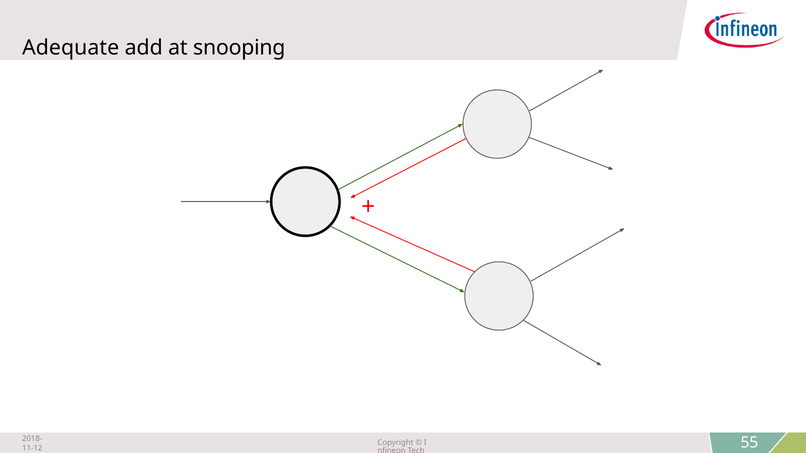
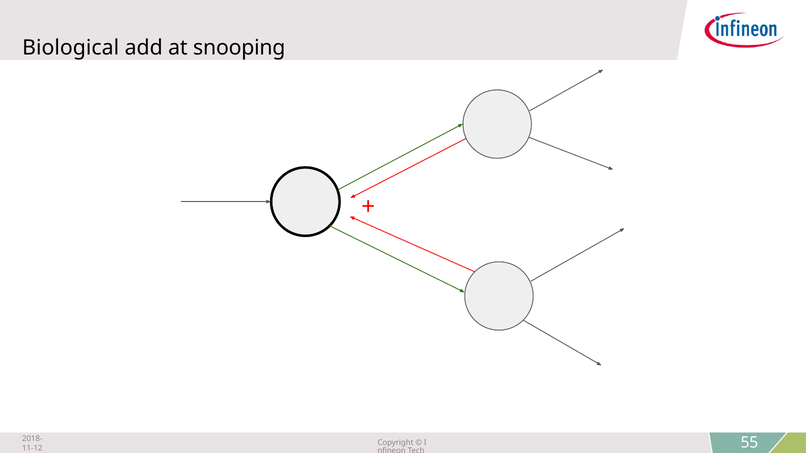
Adequate: Adequate -> Biological
